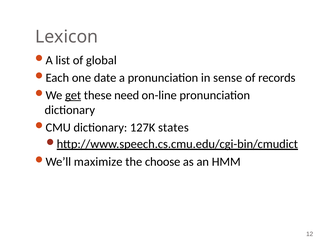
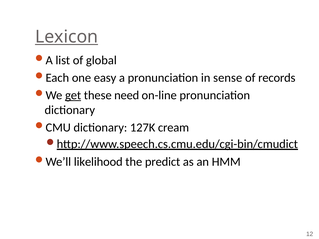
Lexicon underline: none -> present
date: date -> easy
states: states -> cream
maximize: maximize -> likelihood
choose: choose -> predict
